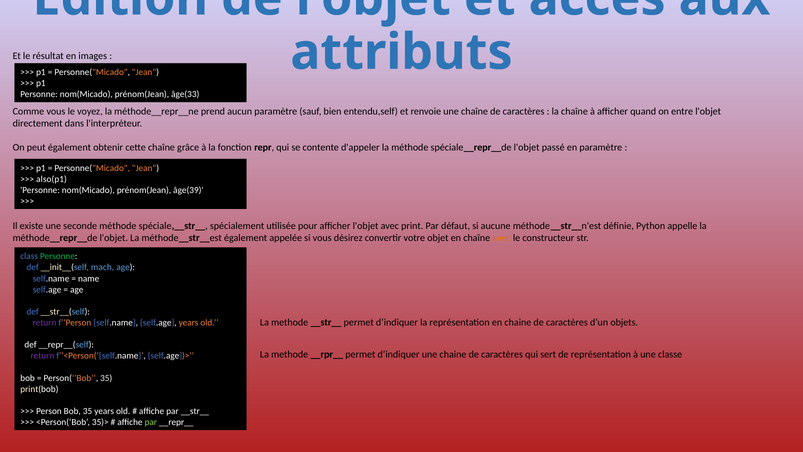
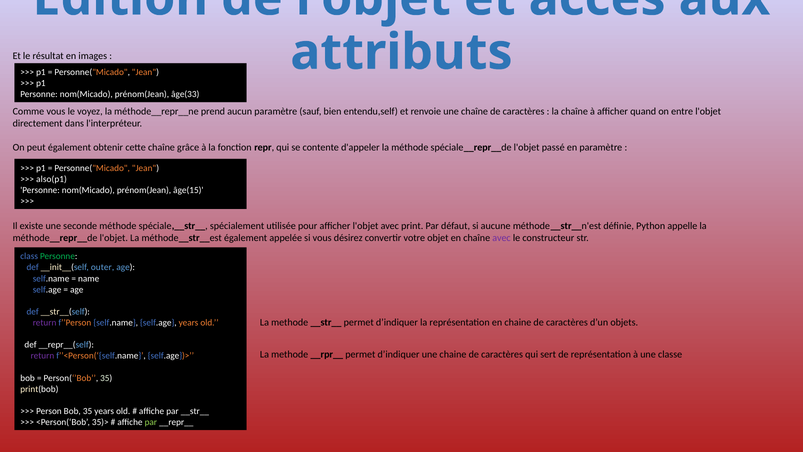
âge(39: âge(39 -> âge(15
avec at (502, 238) colour: orange -> purple
mach: mach -> outer
